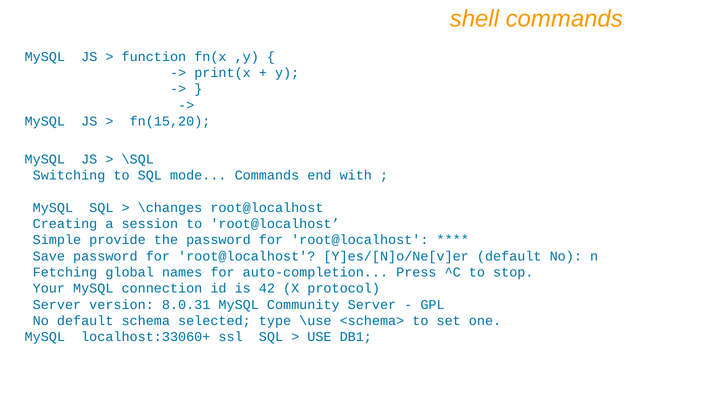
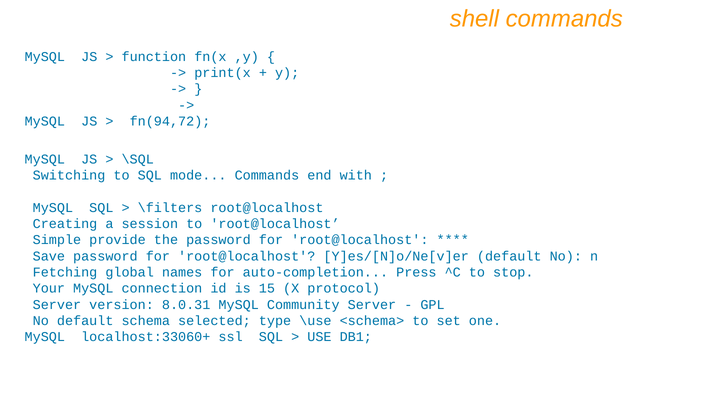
fn(15,20: fn(15,20 -> fn(94,72
\changes: \changes -> \filters
42: 42 -> 15
